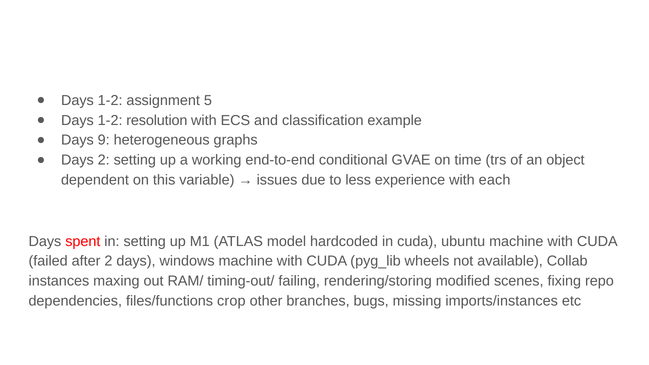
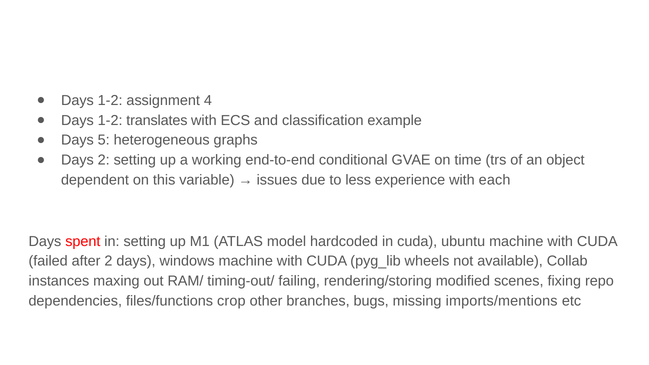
5: 5 -> 4
resolution: resolution -> translates
9: 9 -> 5
imports/instances: imports/instances -> imports/mentions
